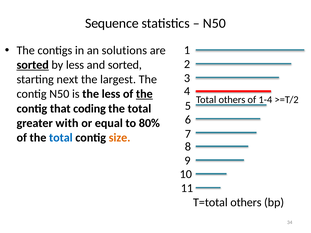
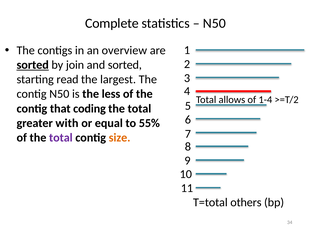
Sequence: Sequence -> Complete
solutions: solutions -> overview
by less: less -> join
next: next -> read
the at (144, 94) underline: present -> none
Total others: others -> allows
80%: 80% -> 55%
total at (61, 138) colour: blue -> purple
